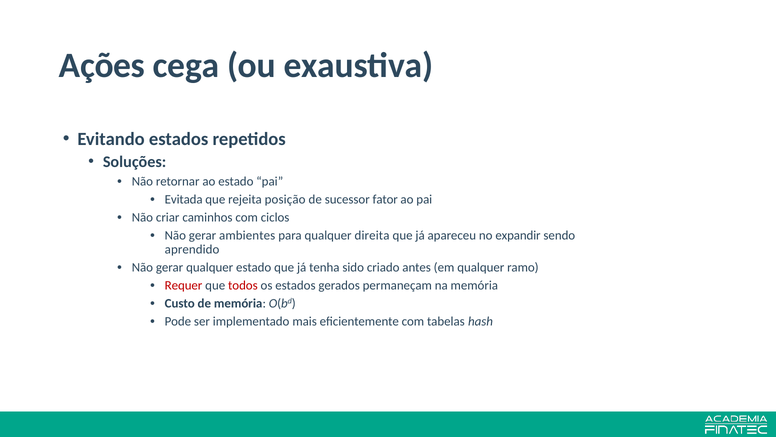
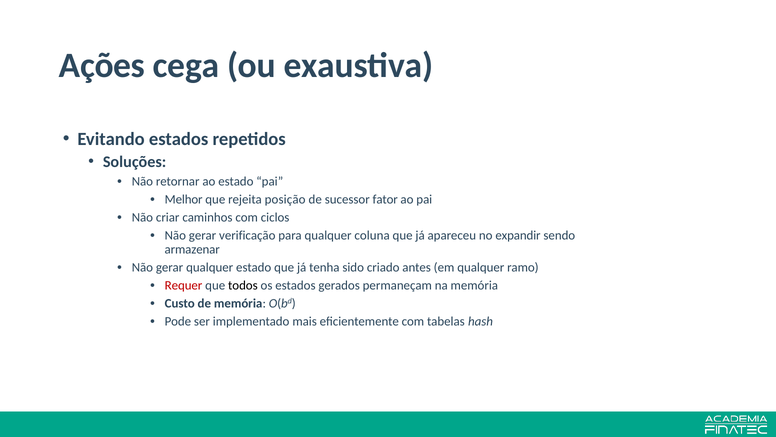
Evitada: Evitada -> Melhor
ambientes: ambientes -> verificação
direita: direita -> coluna
aprendido: aprendido -> armazenar
todos colour: red -> black
